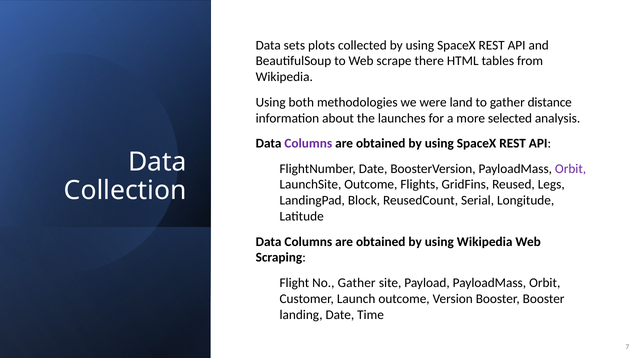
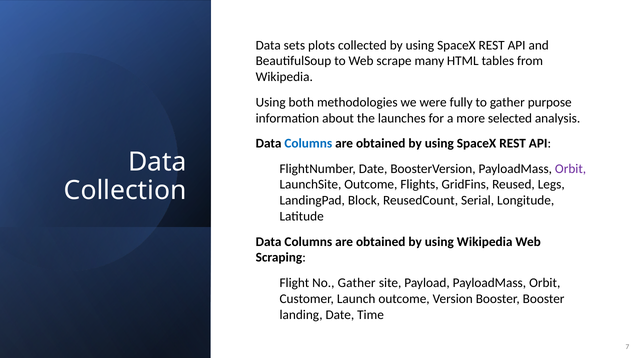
there: there -> many
land: land -> fully
distance: distance -> purpose
Columns at (308, 143) colour: purple -> blue
